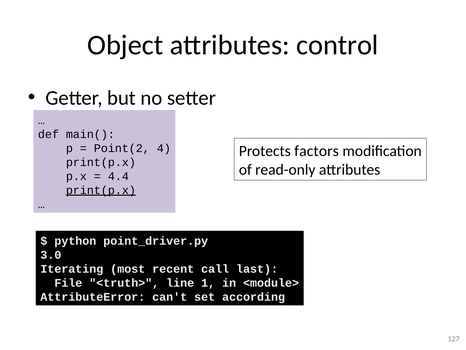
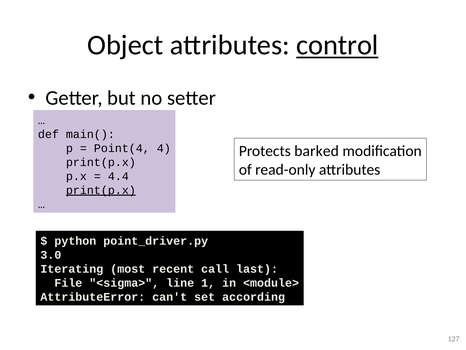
control underline: none -> present
Point(2: Point(2 -> Point(4
factors: factors -> barked
<truth>: <truth> -> <sigma>
